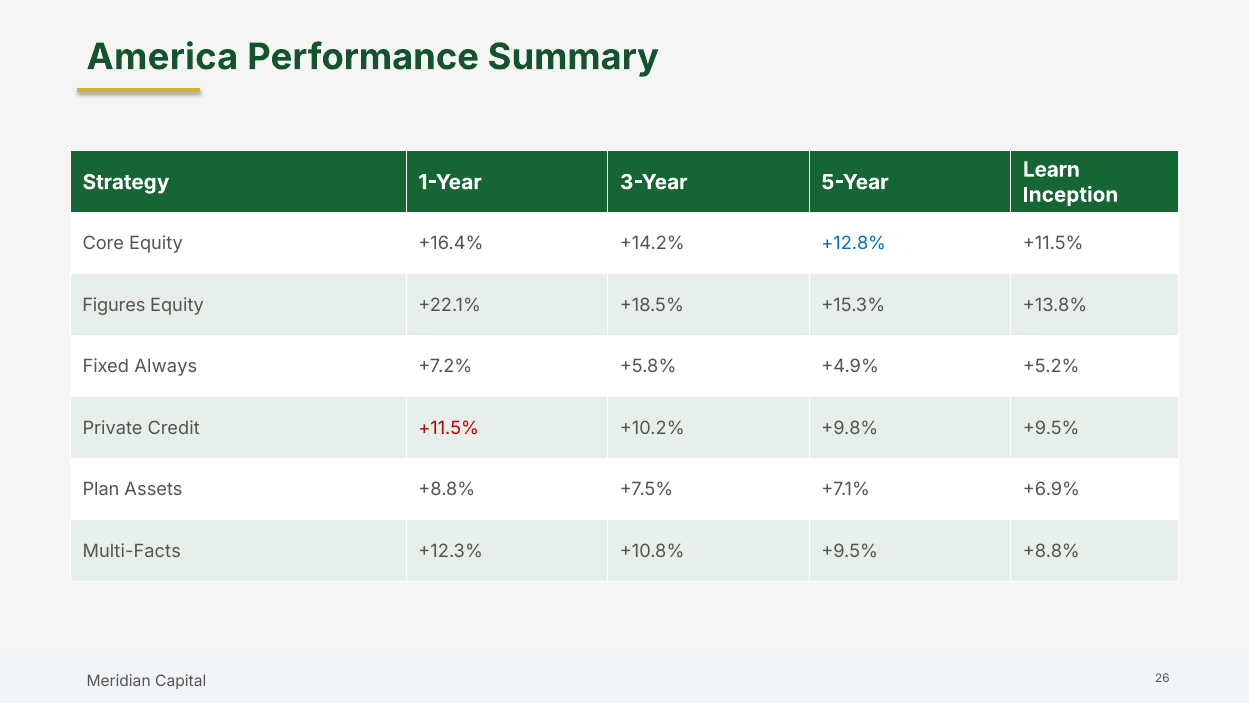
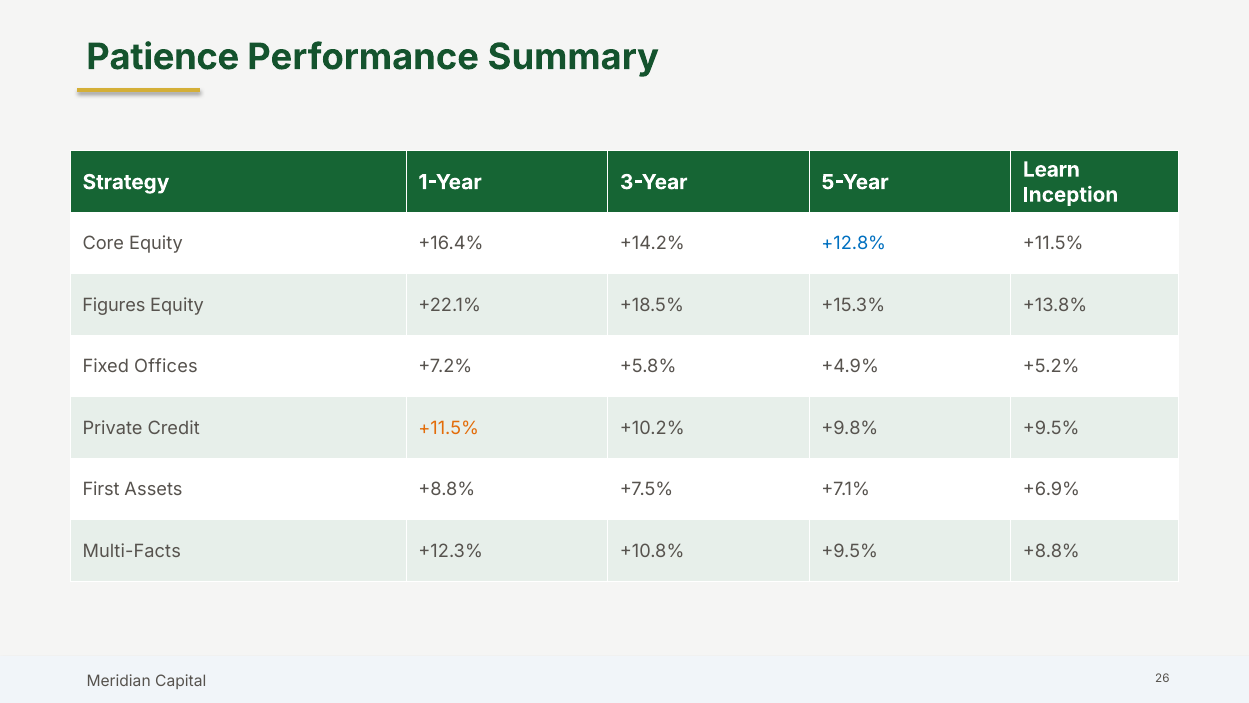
America: America -> Patience
Always: Always -> Offices
+11.5% at (449, 428) colour: red -> orange
Plan: Plan -> First
